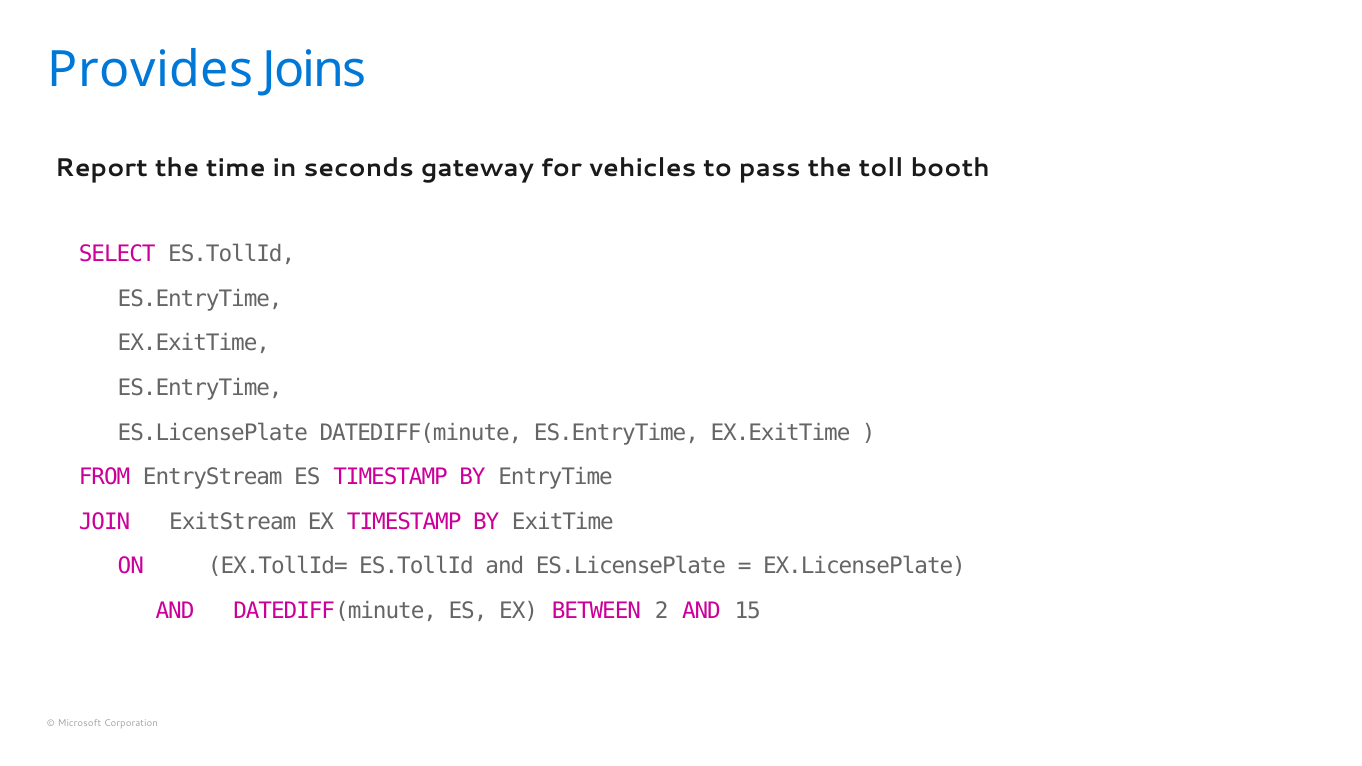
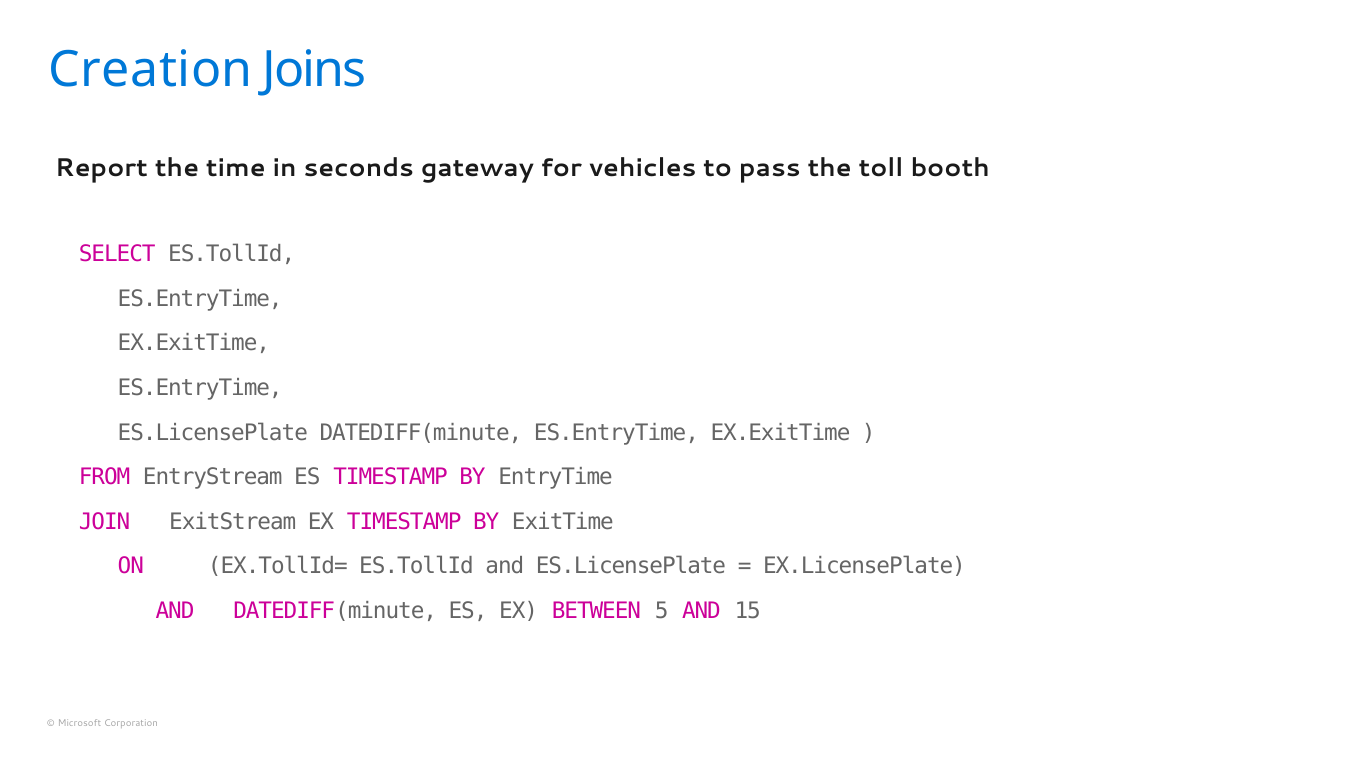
Provides: Provides -> Creation
2: 2 -> 5
